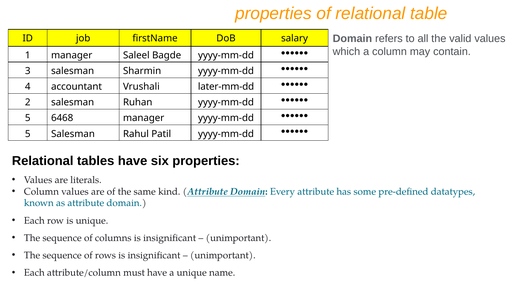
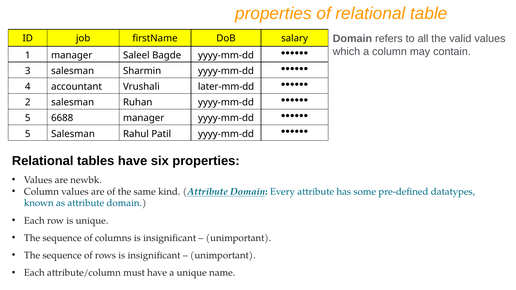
6468: 6468 -> 6688
literals: literals -> newbk
